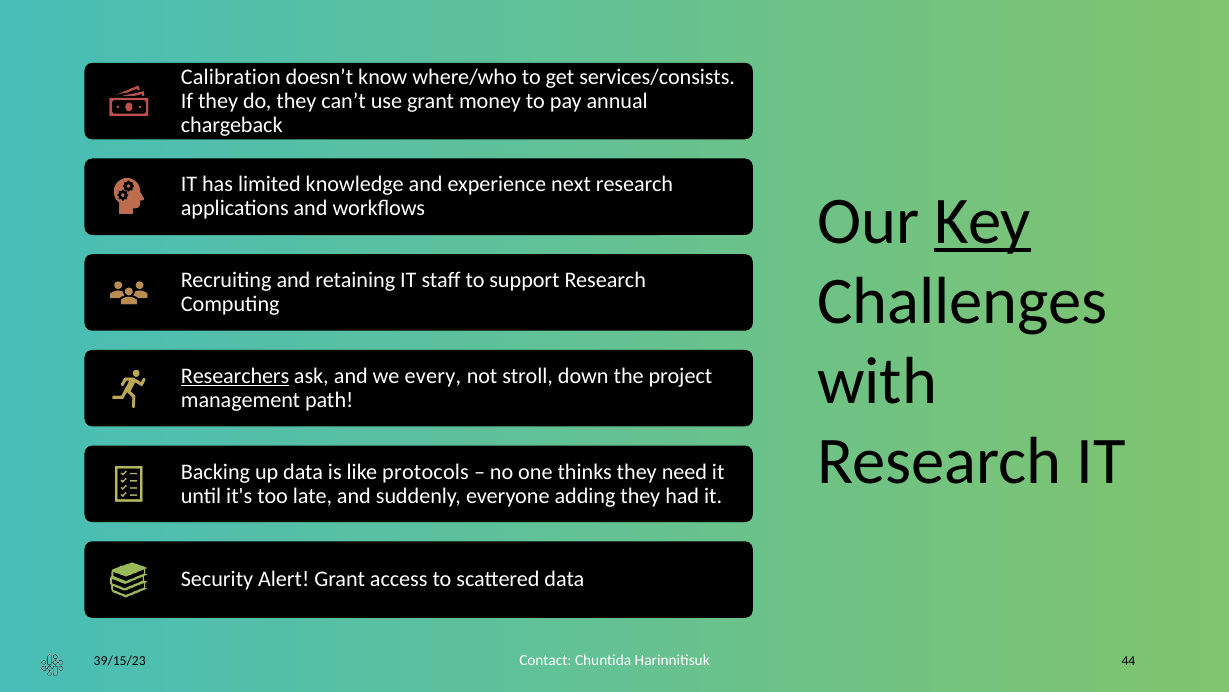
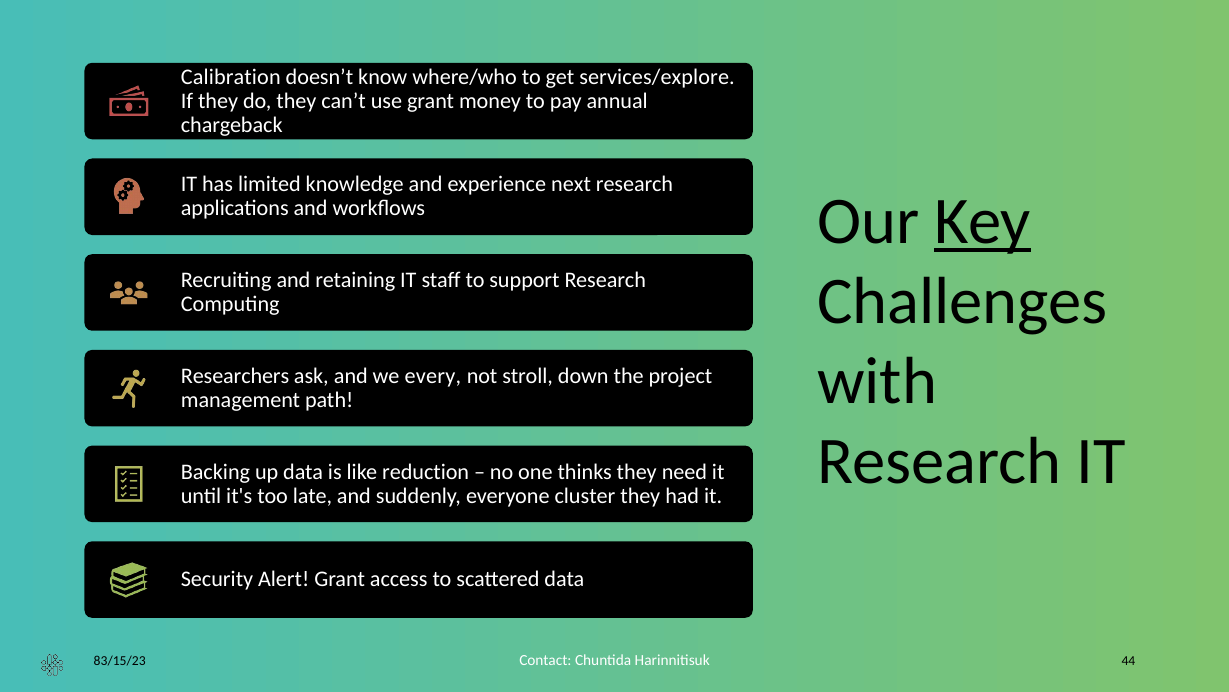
services/consists: services/consists -> services/explore
Researchers underline: present -> none
protocols: protocols -> reduction
adding: adding -> cluster
39/15/23: 39/15/23 -> 83/15/23
